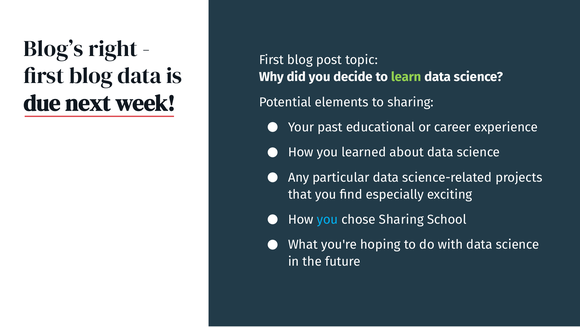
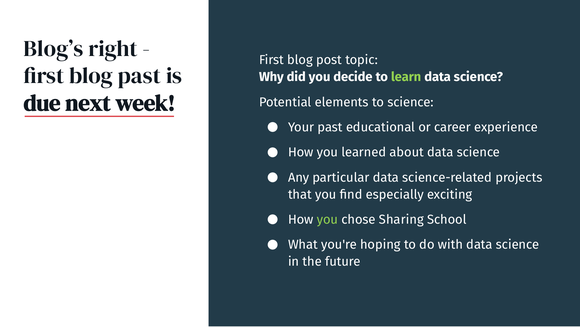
blog data: data -> past
to sharing: sharing -> science
you at (327, 219) colour: light blue -> light green
